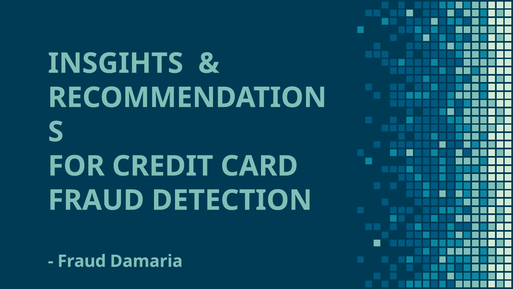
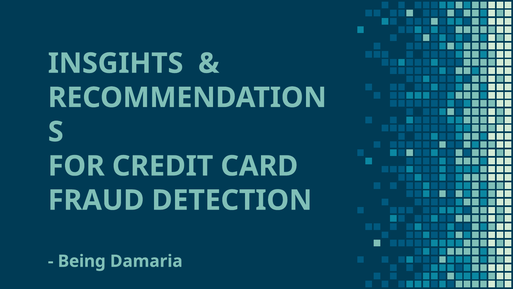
Fraud at (82, 261): Fraud -> Being
